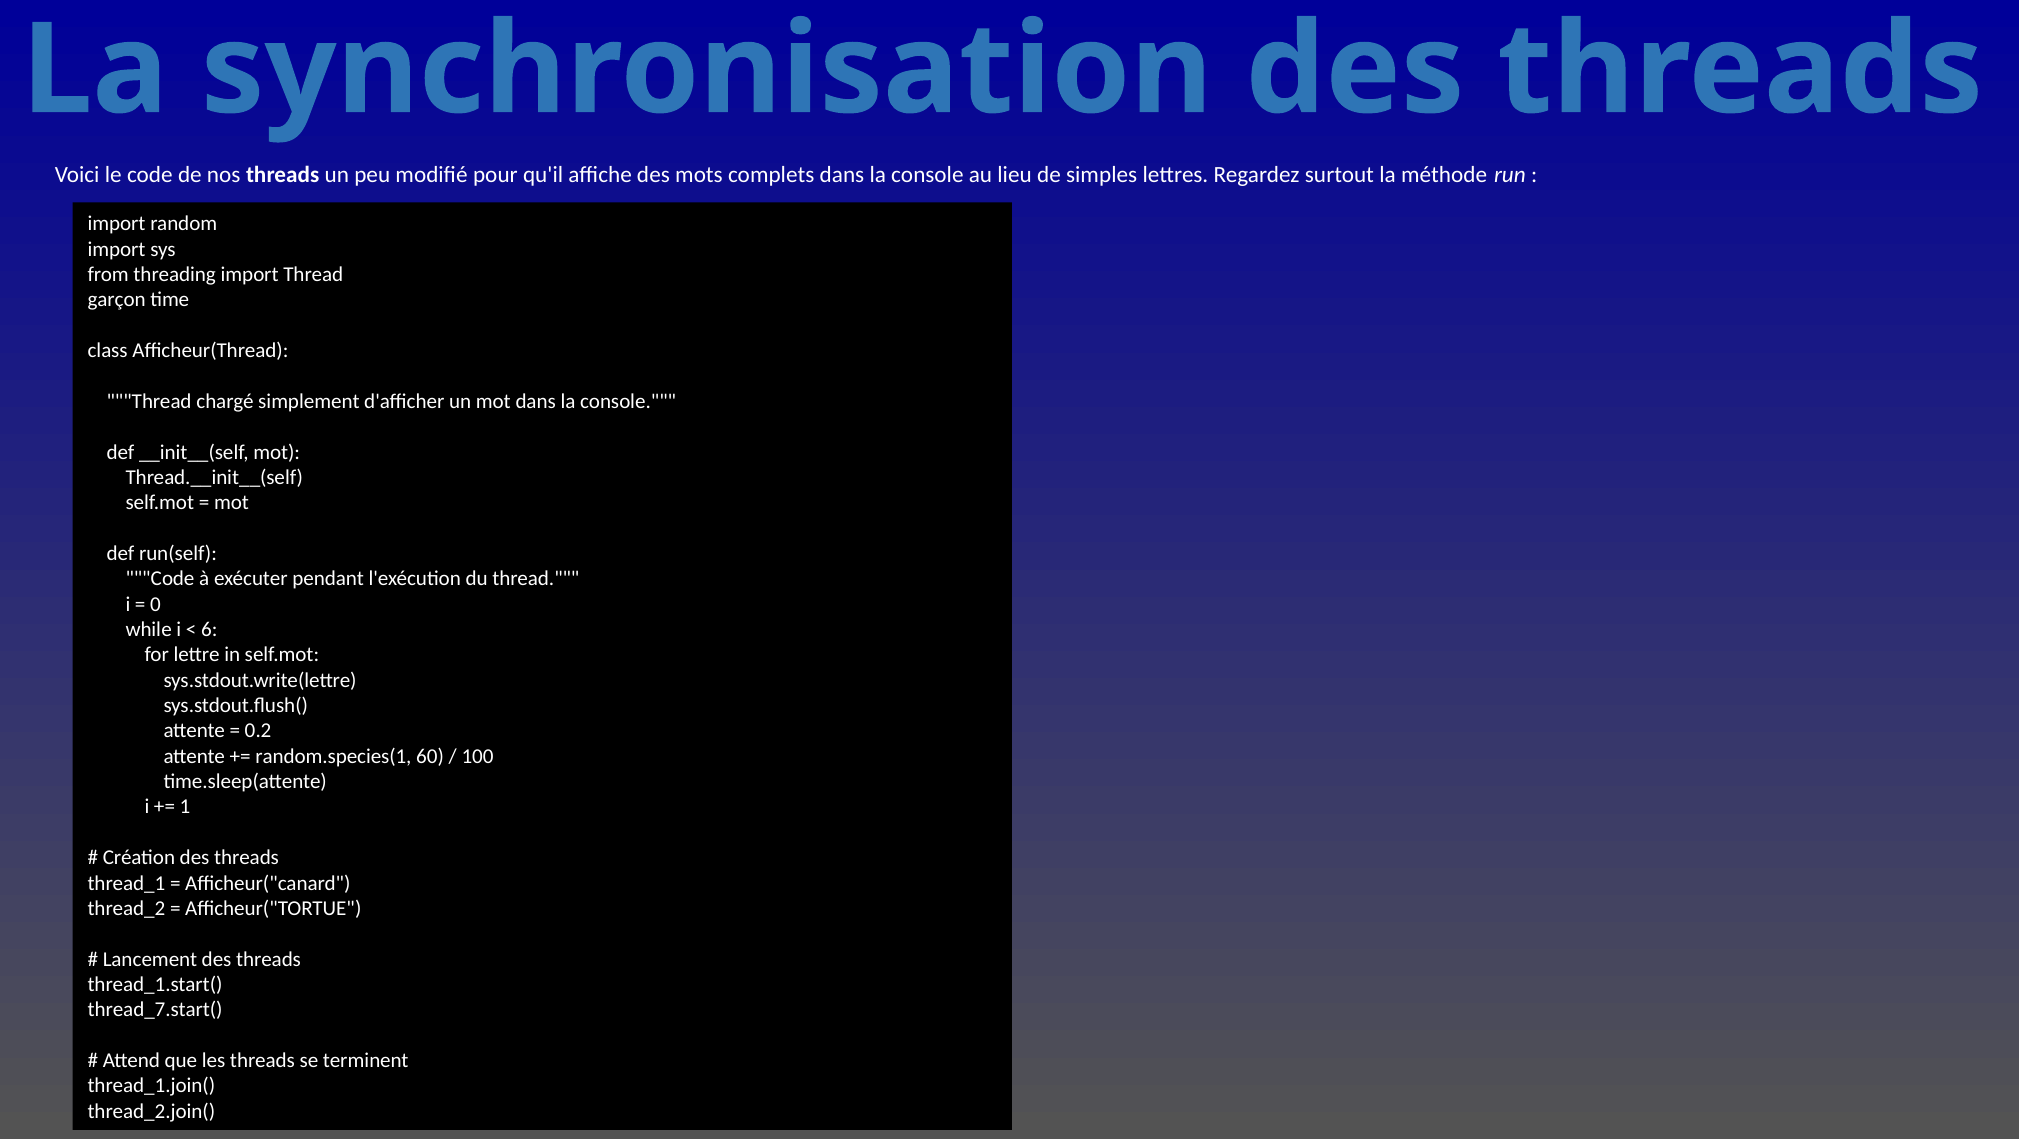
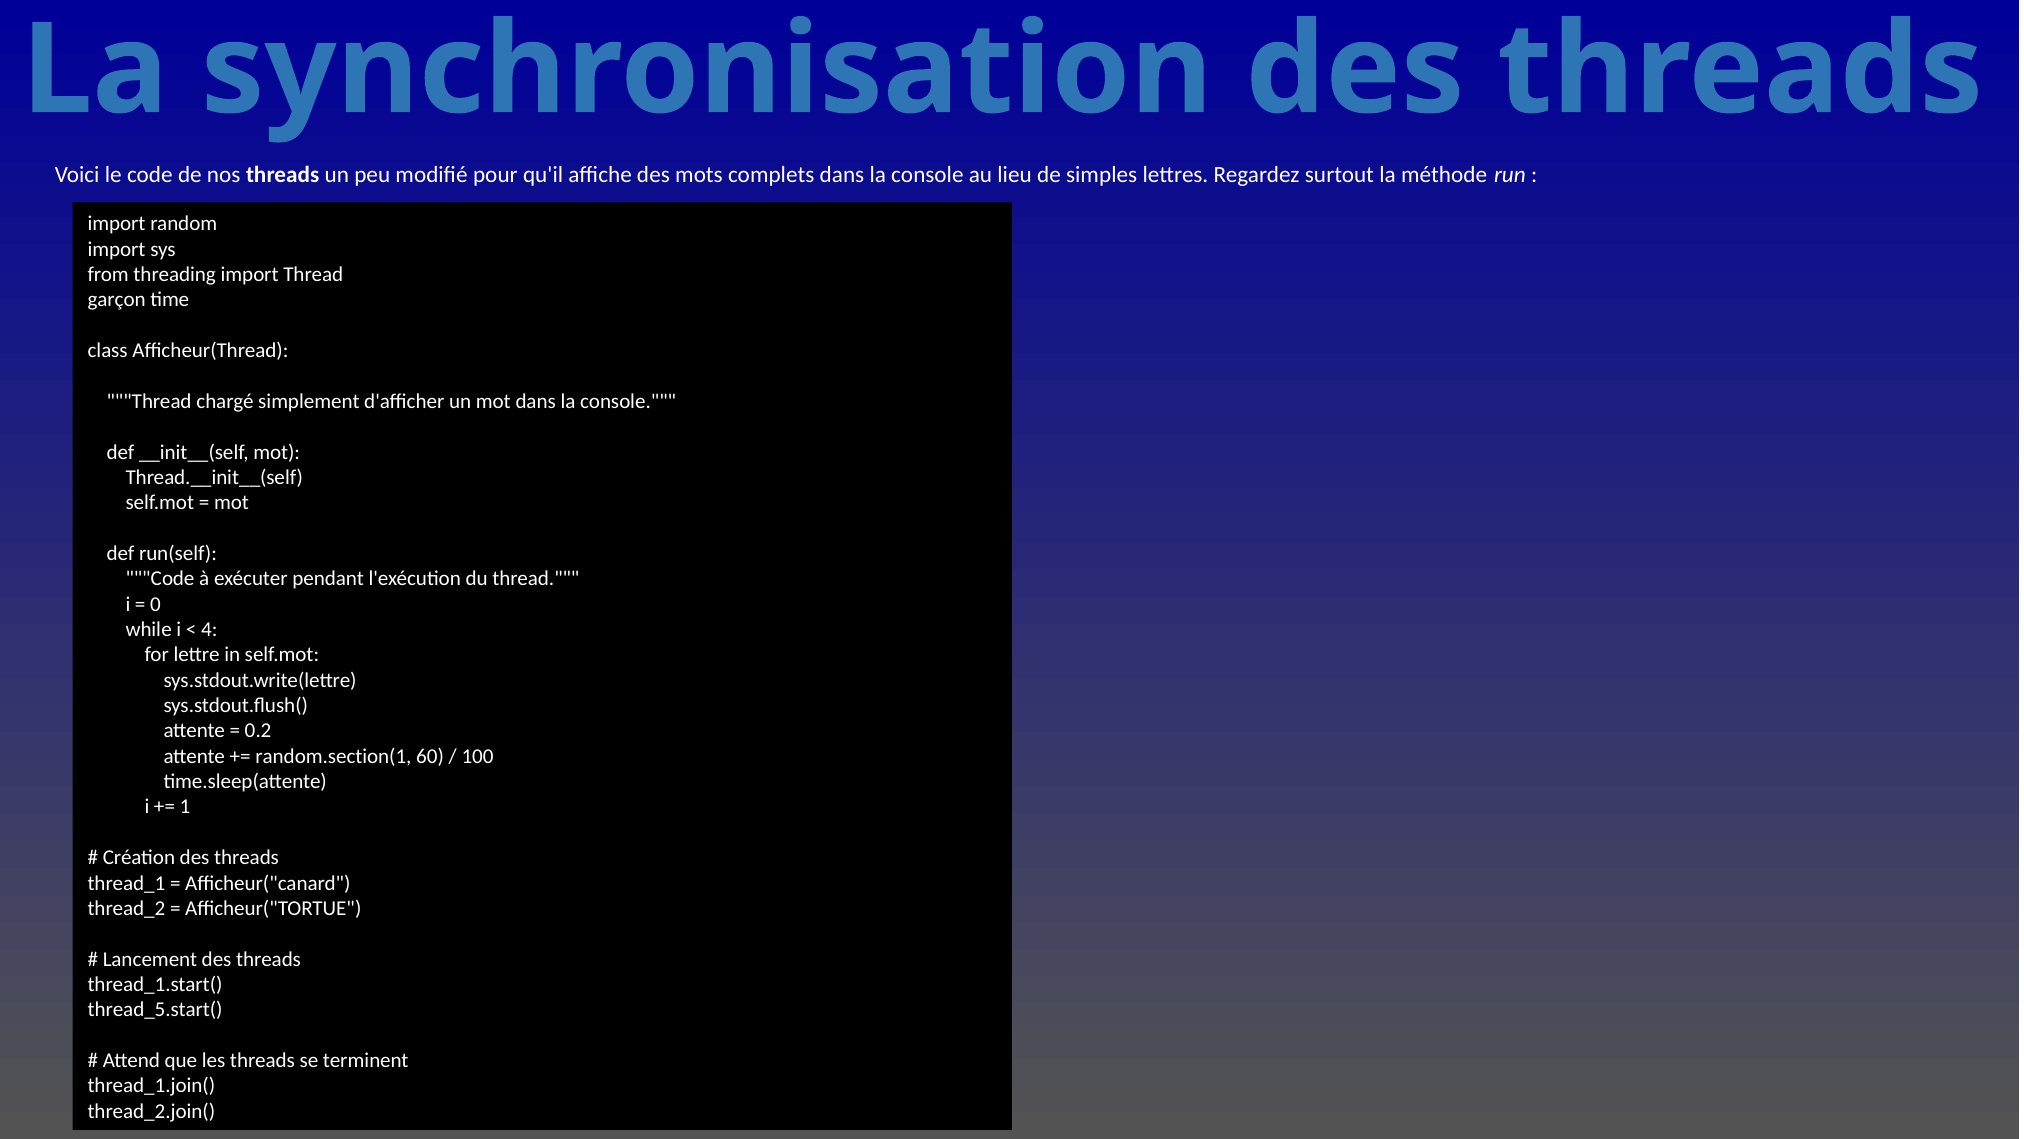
6: 6 -> 4
random.species(1: random.species(1 -> random.section(1
thread_7.start(: thread_7.start( -> thread_5.start(
